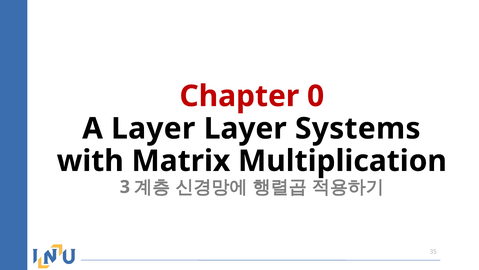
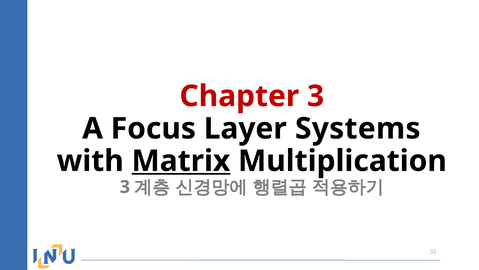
Chapter 0: 0 -> 3
A Layer: Layer -> Focus
Matrix underline: none -> present
